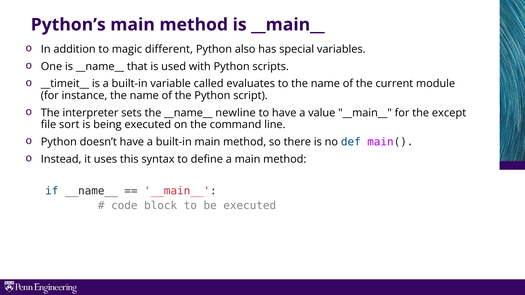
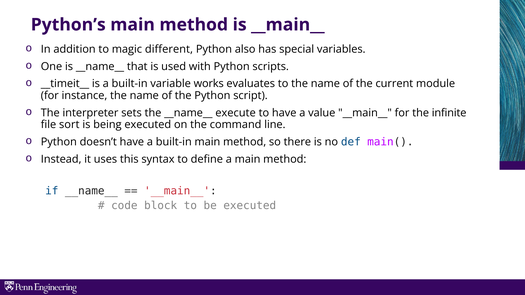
called: called -> works
newline: newline -> execute
except: except -> infinite
